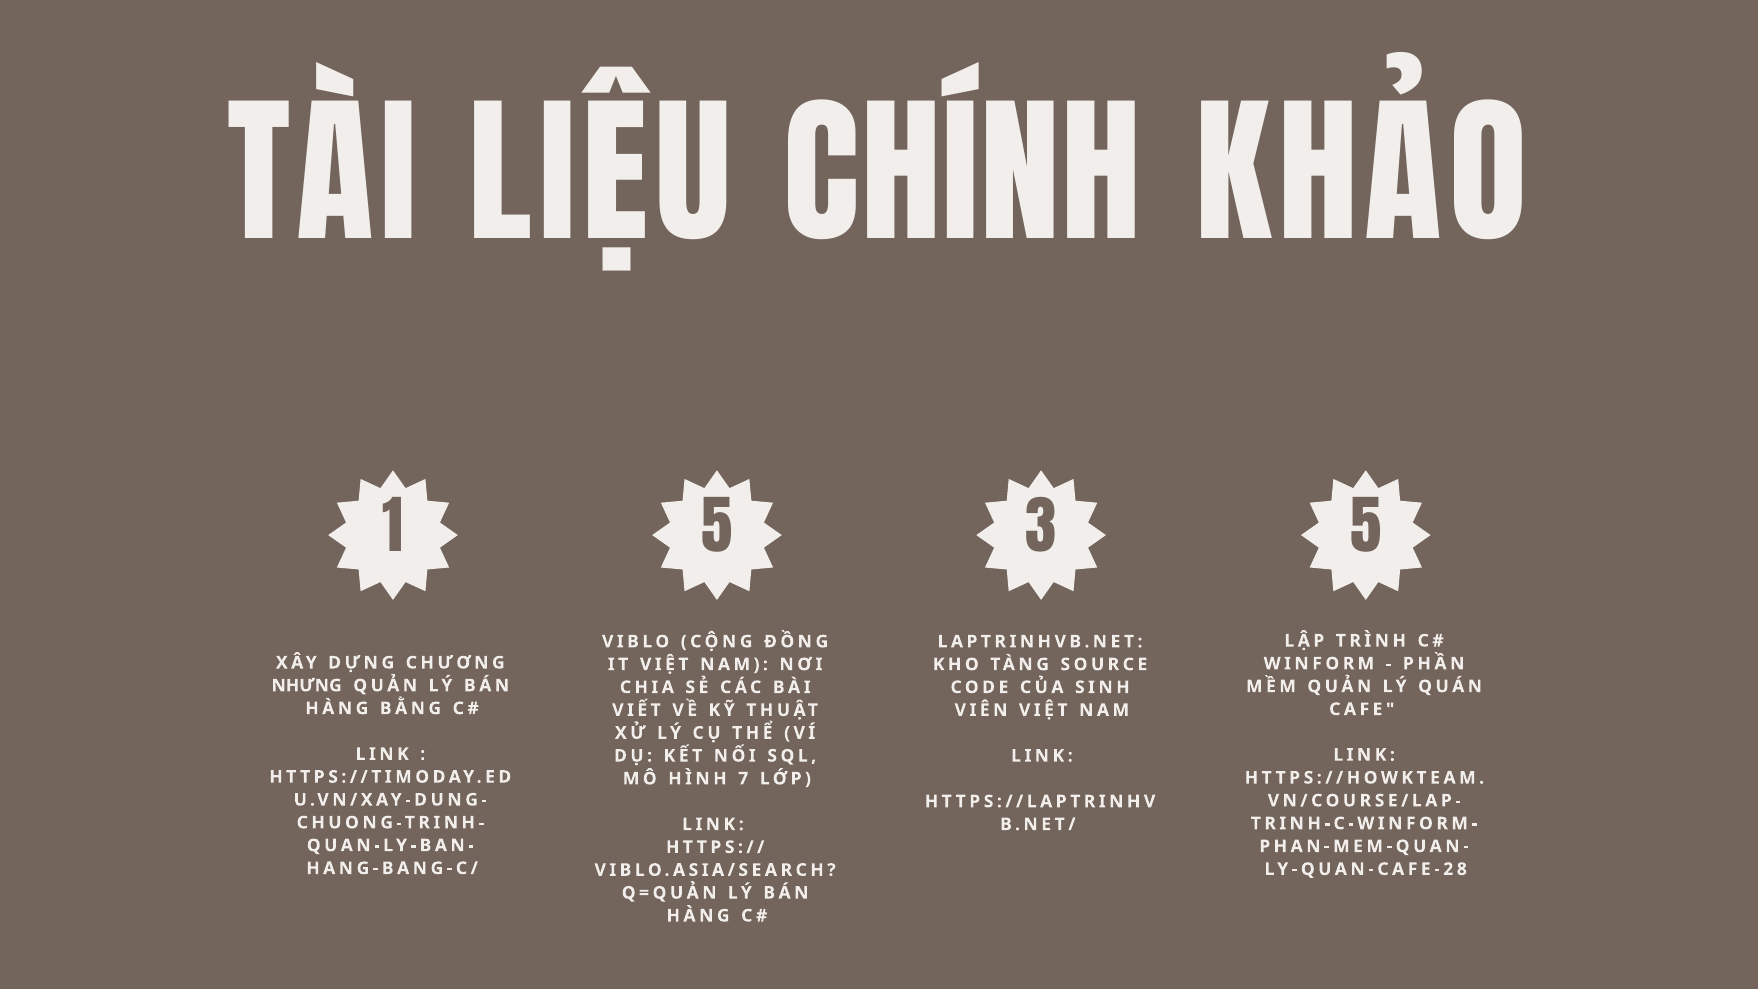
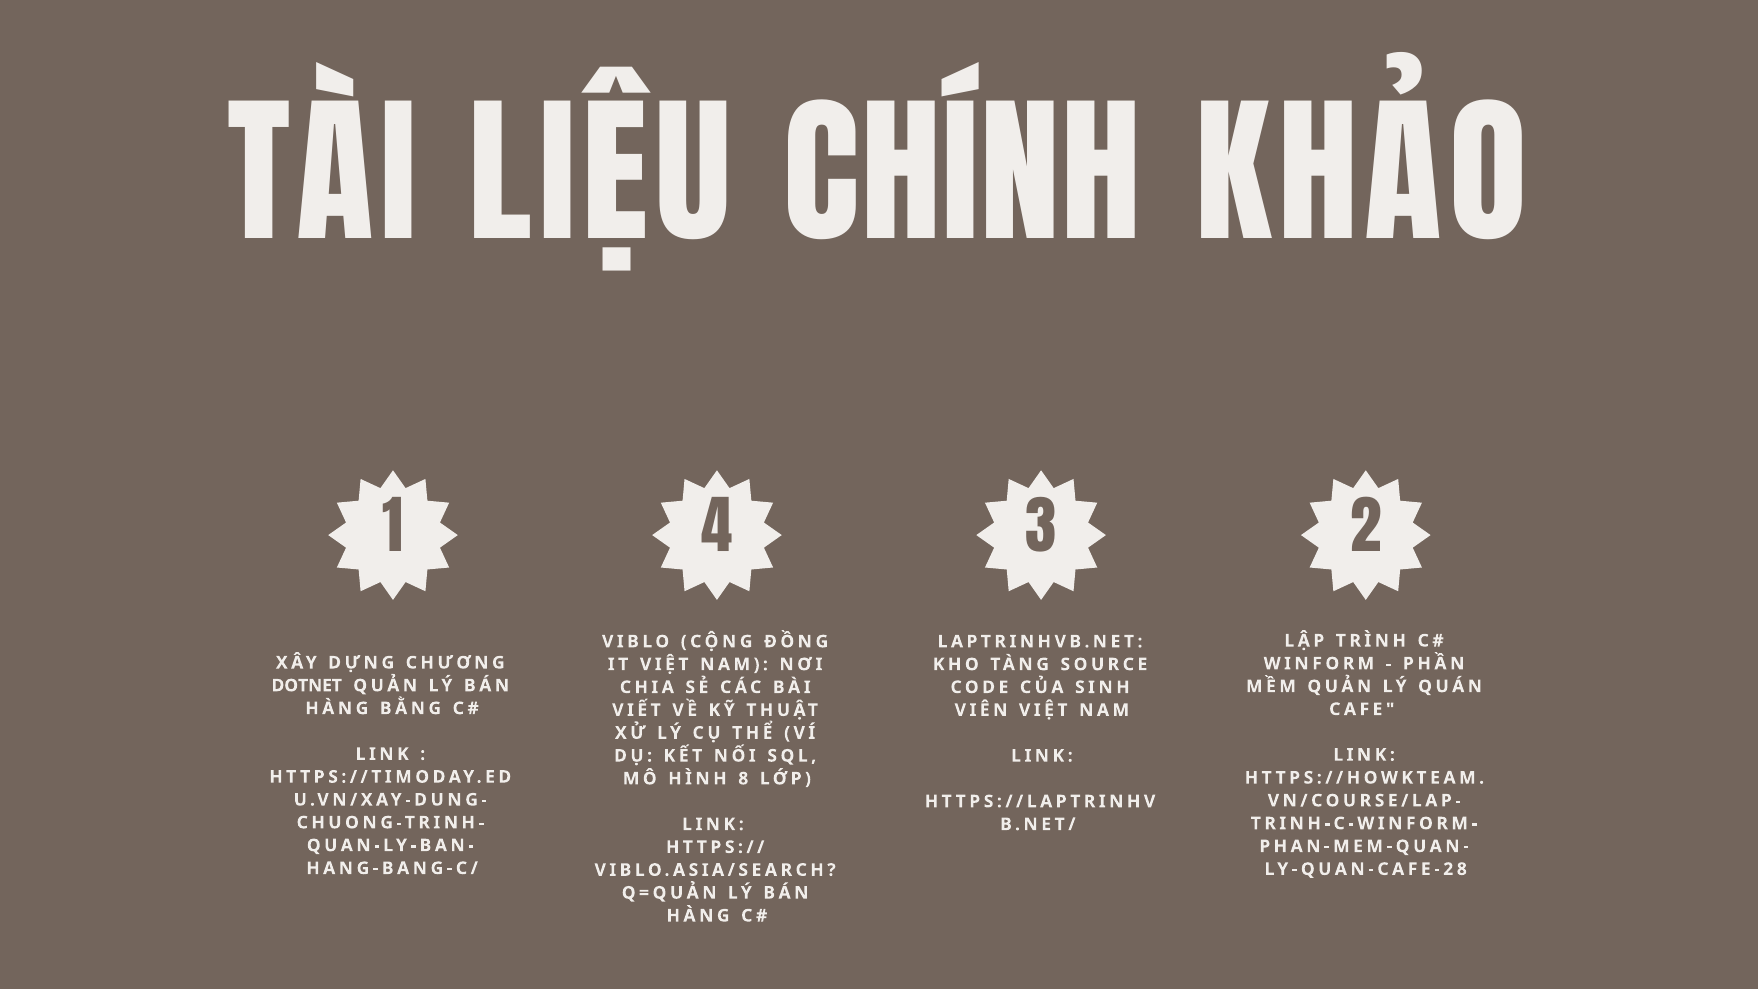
1 5: 5 -> 4
3 5: 5 -> 2
NHƯNG: NHƯNG -> DOTNET
7: 7 -> 8
